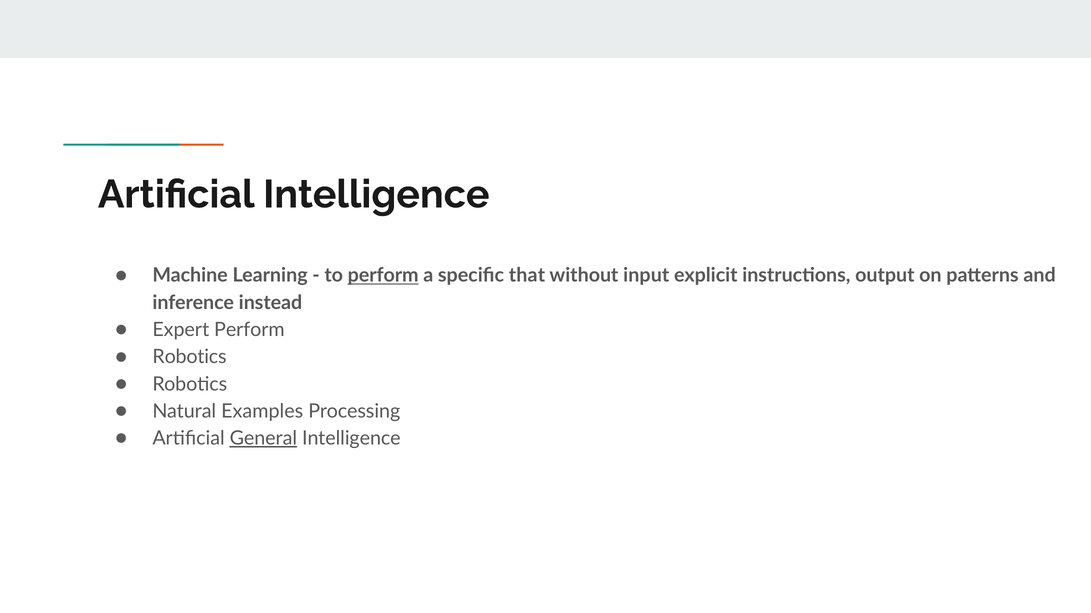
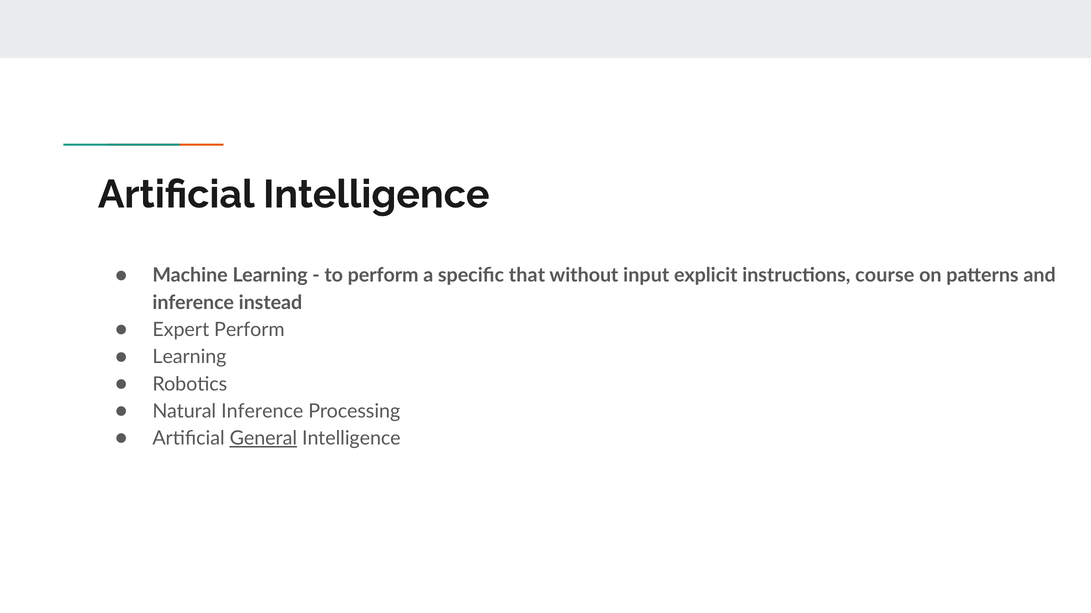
perform at (383, 276) underline: present -> none
output: output -> course
Robotics at (190, 357): Robotics -> Learning
Natural Examples: Examples -> Inference
